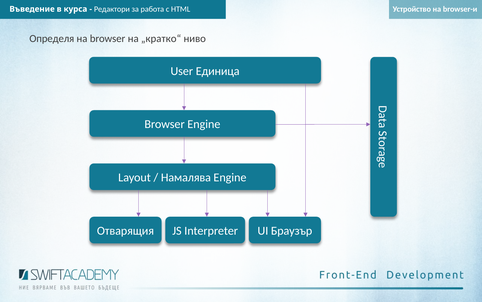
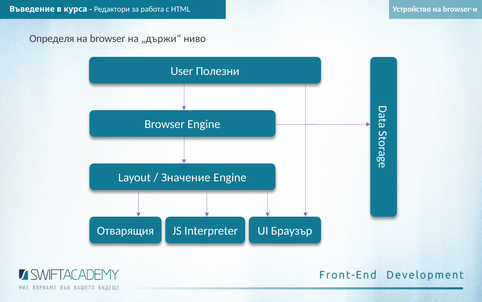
„кратко“: „кратко“ -> „държи“
Единица: Единица -> Полезни
Намалява: Намалява -> Значение
